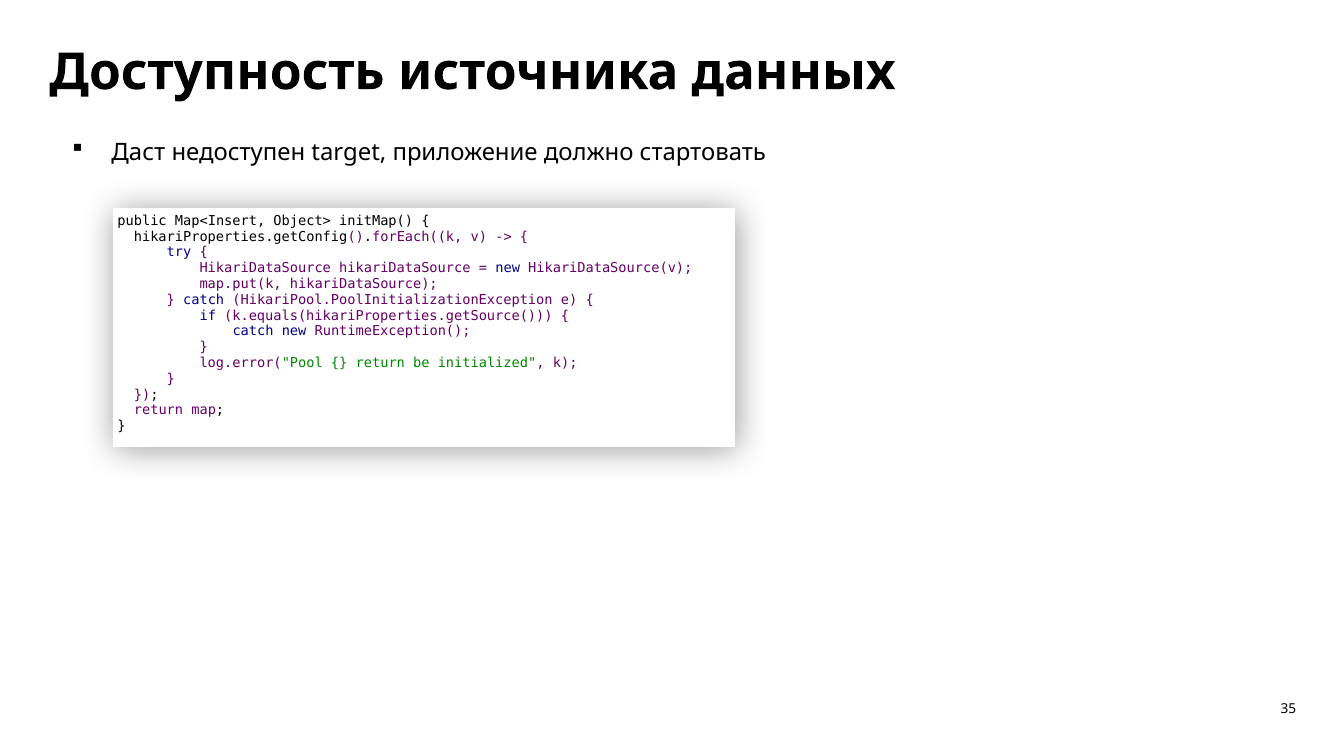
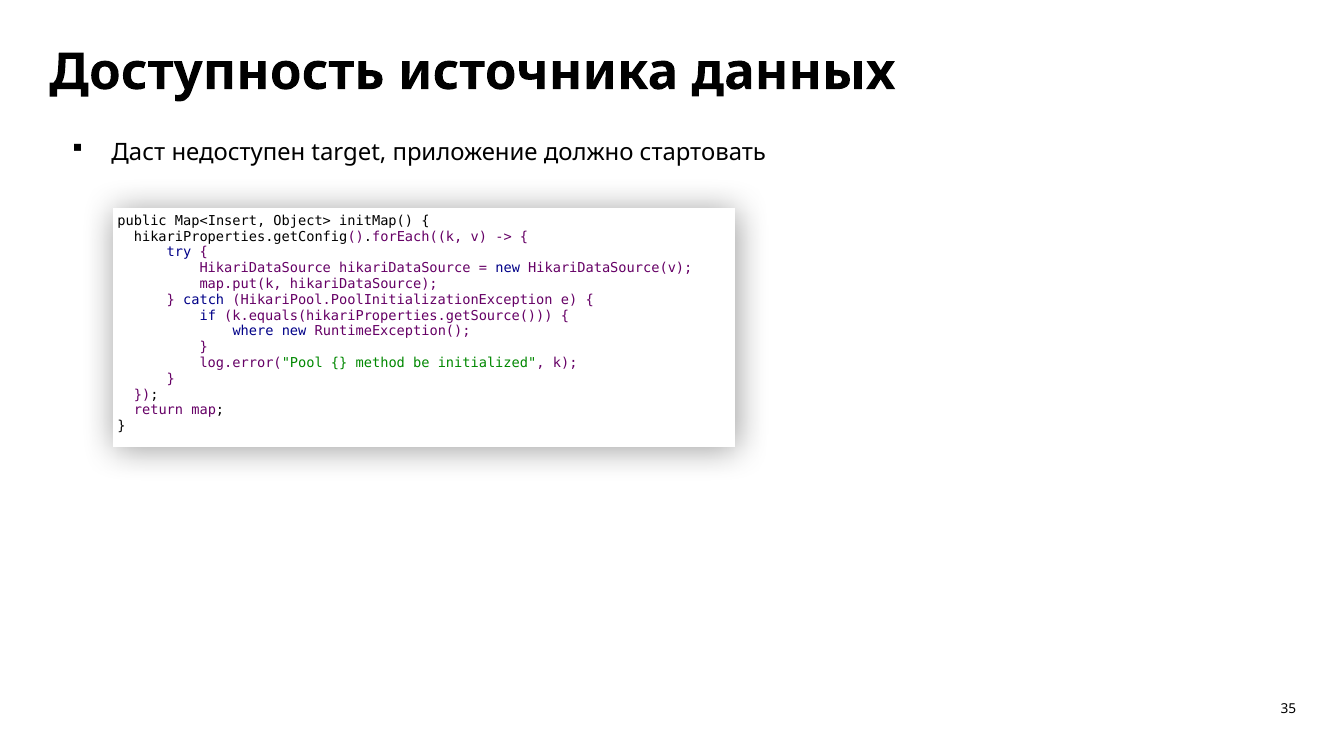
catch at (253, 332): catch -> where
return at (380, 363): return -> method
